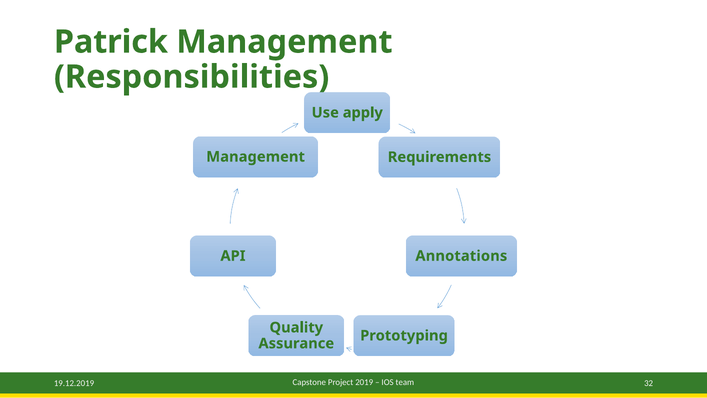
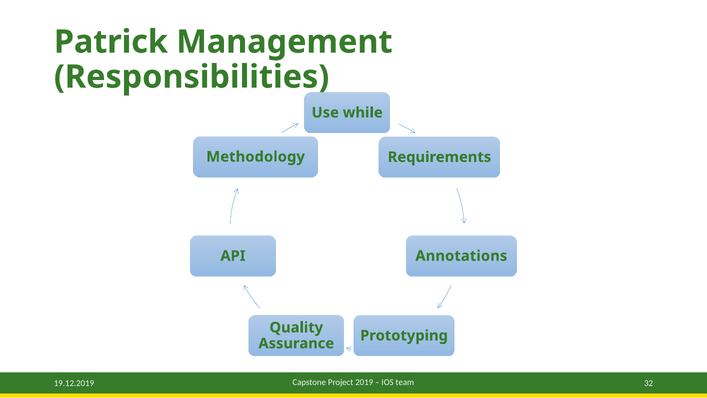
apply: apply -> while
Management at (256, 157): Management -> Methodology
